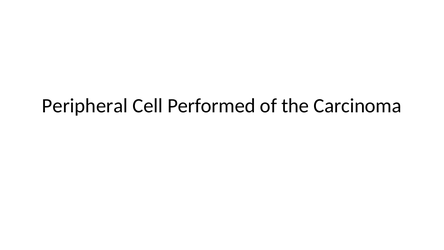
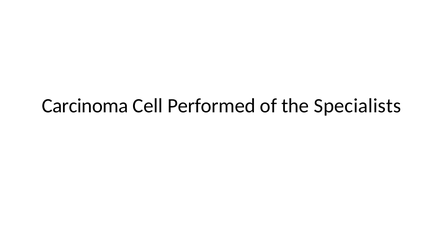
Peripheral: Peripheral -> Carcinoma
Carcinoma: Carcinoma -> Specialists
